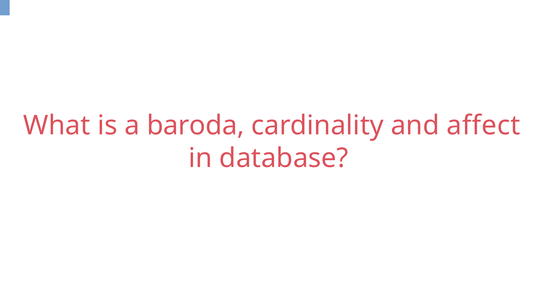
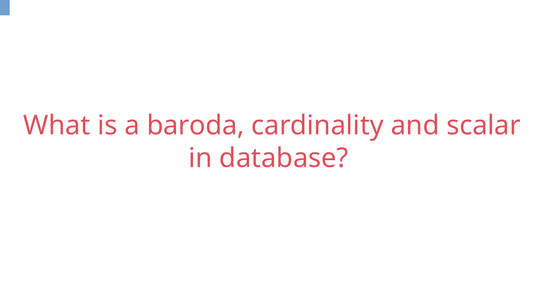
affect: affect -> scalar
